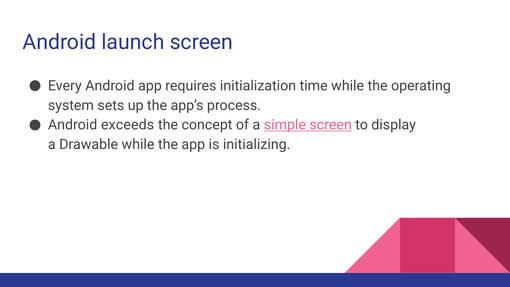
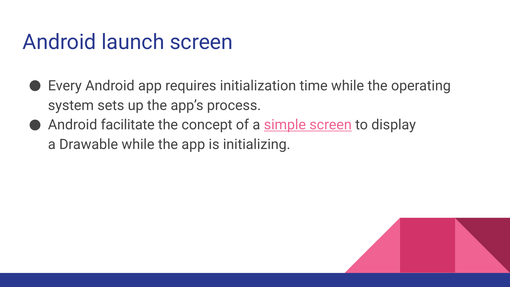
exceeds: exceeds -> facilitate
